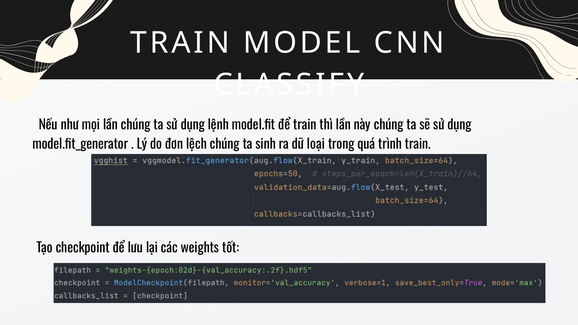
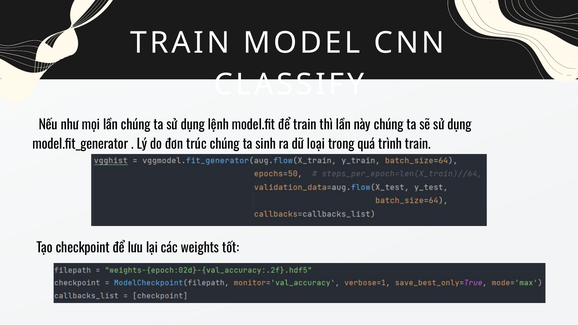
lệch: lệch -> trúc
